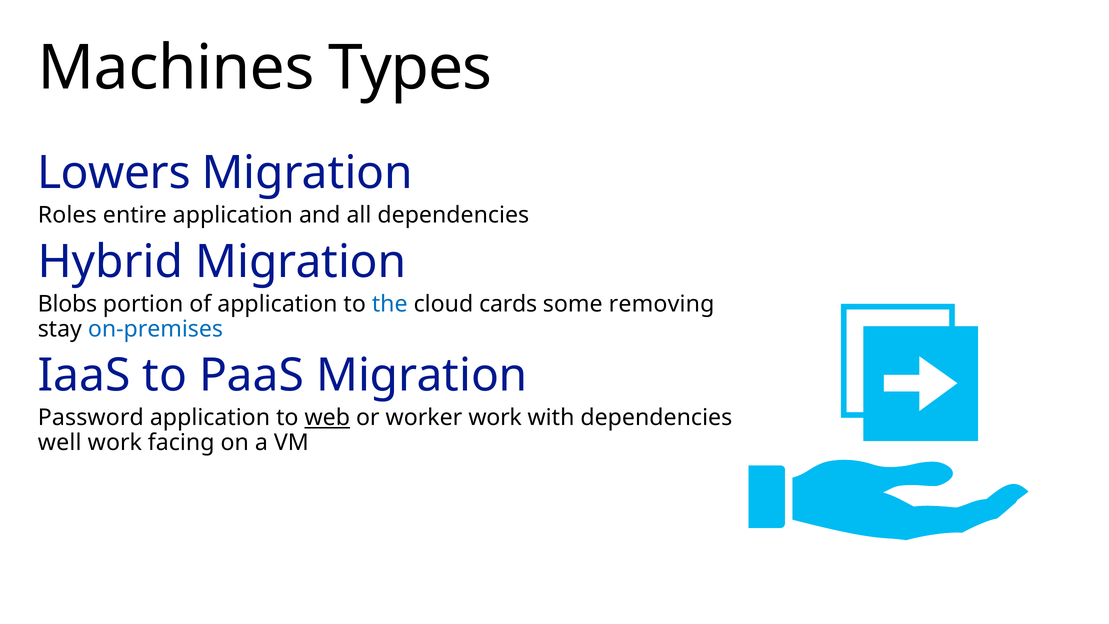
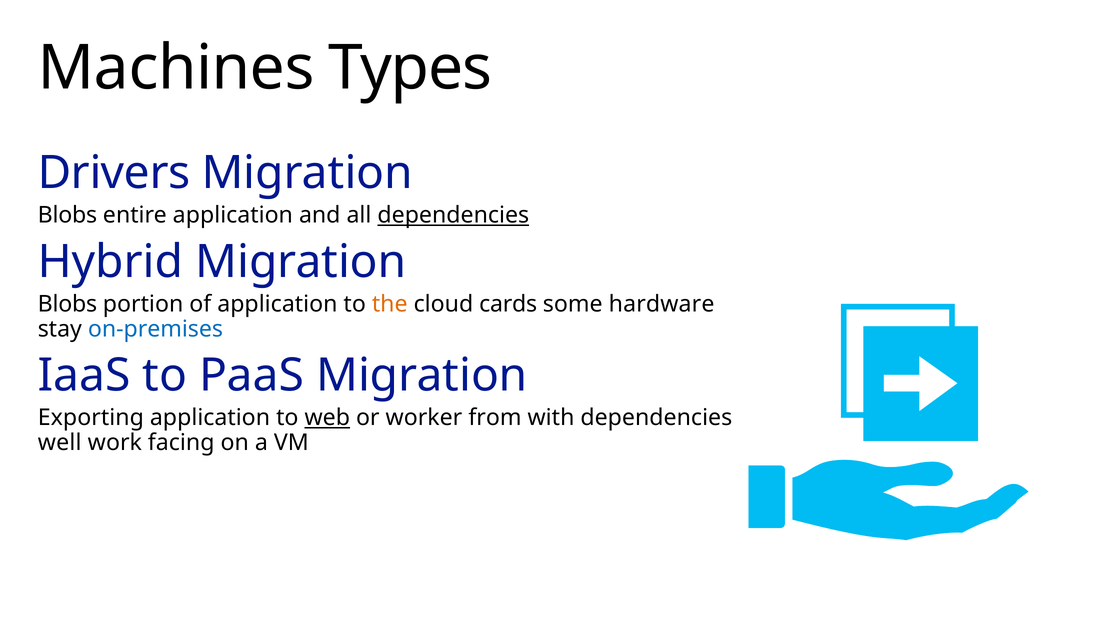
Lowers: Lowers -> Drivers
Roles at (67, 215): Roles -> Blobs
dependencies at (453, 215) underline: none -> present
the colour: blue -> orange
removing: removing -> hardware
Password: Password -> Exporting
worker work: work -> from
